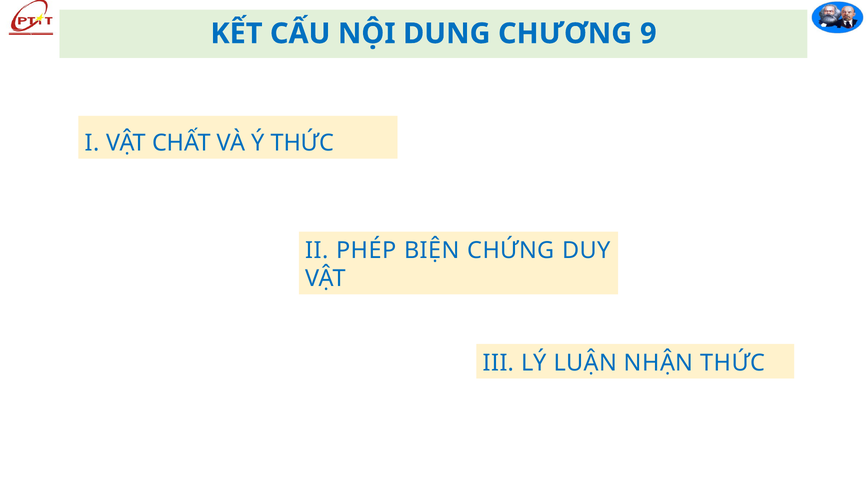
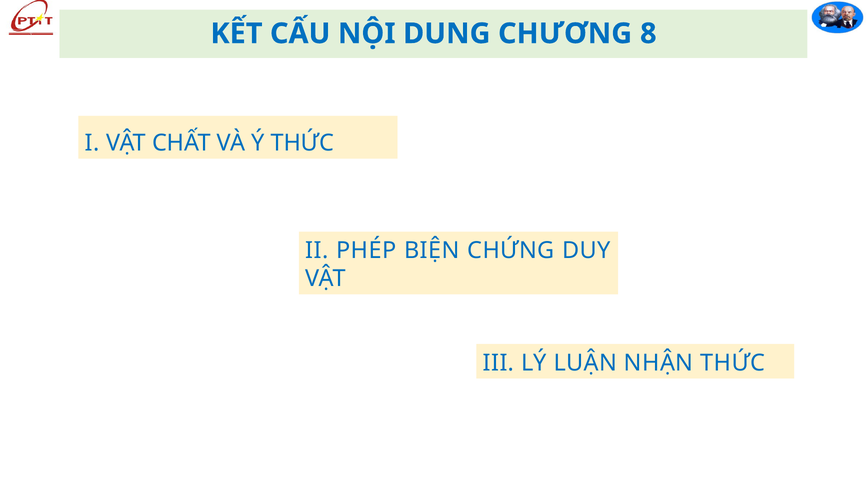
9: 9 -> 8
